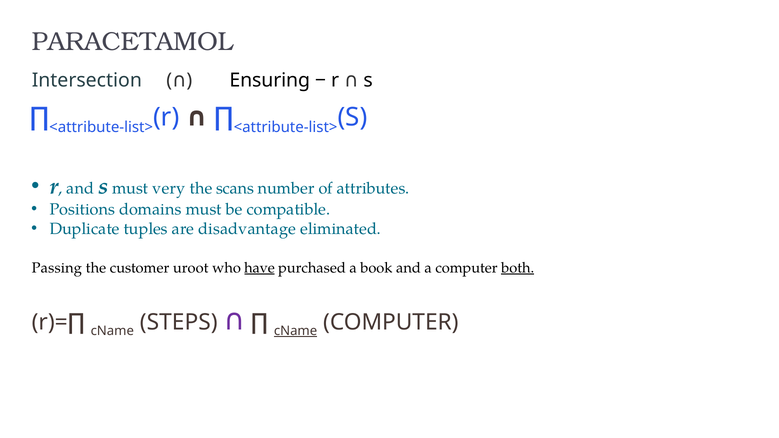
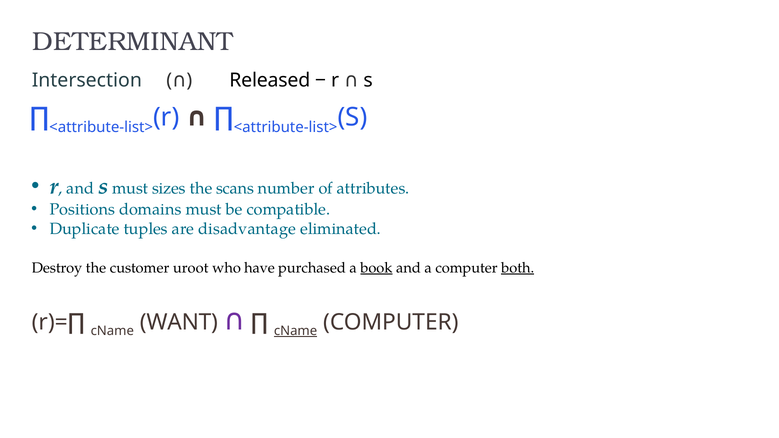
PARACETAMOL: PARACETAMOL -> DETERMINANT
Ensuring: Ensuring -> Released
very: very -> sizes
Passing: Passing -> Destroy
have underline: present -> none
book underline: none -> present
STEPS: STEPS -> WANT
